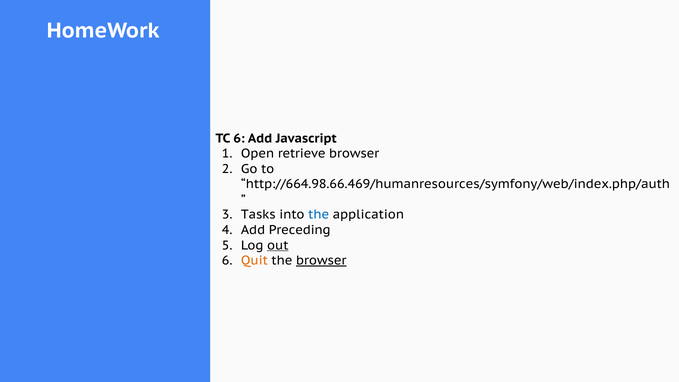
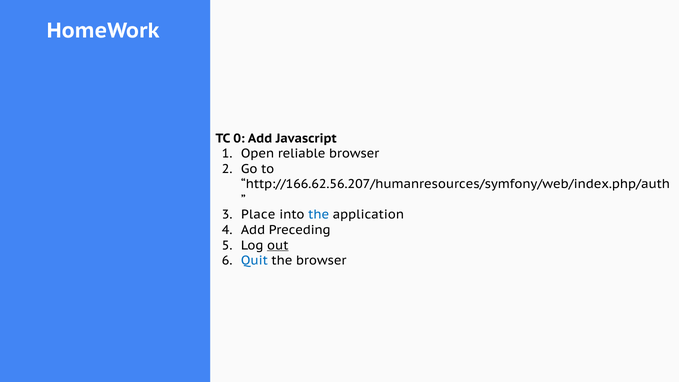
TC 6: 6 -> 0
retrieve: retrieve -> reliable
http://664.98.66.469/humanresources/symfony/web/index.php/auth: http://664.98.66.469/humanresources/symfony/web/index.php/auth -> http://166.62.56.207/humanresources/symfony/web/index.php/auth
Tasks: Tasks -> Place
Quit colour: orange -> blue
browser at (321, 261) underline: present -> none
